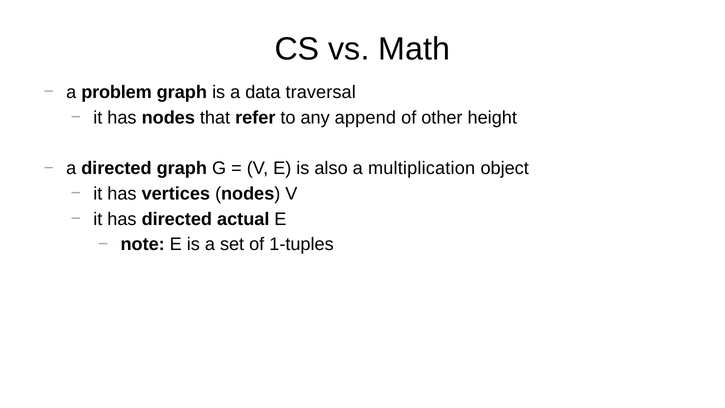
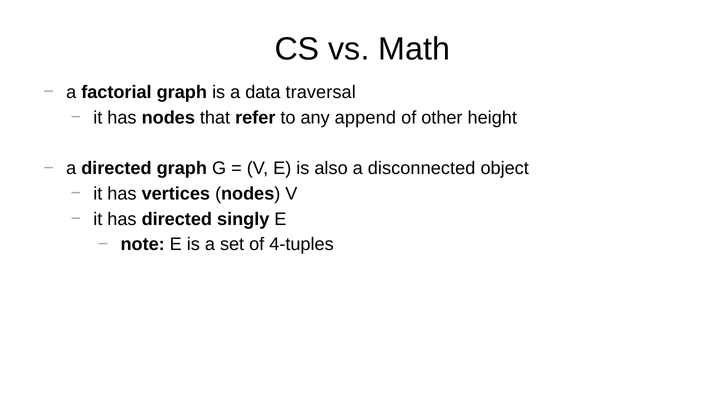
problem: problem -> factorial
multiplication: multiplication -> disconnected
actual: actual -> singly
1-tuples: 1-tuples -> 4-tuples
